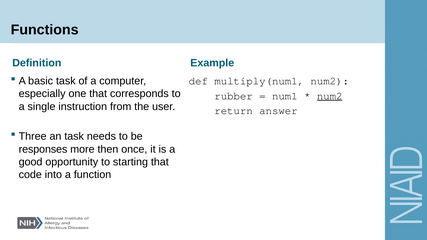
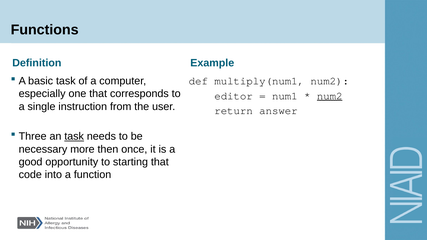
rubber: rubber -> editor
task at (74, 136) underline: none -> present
responses: responses -> necessary
